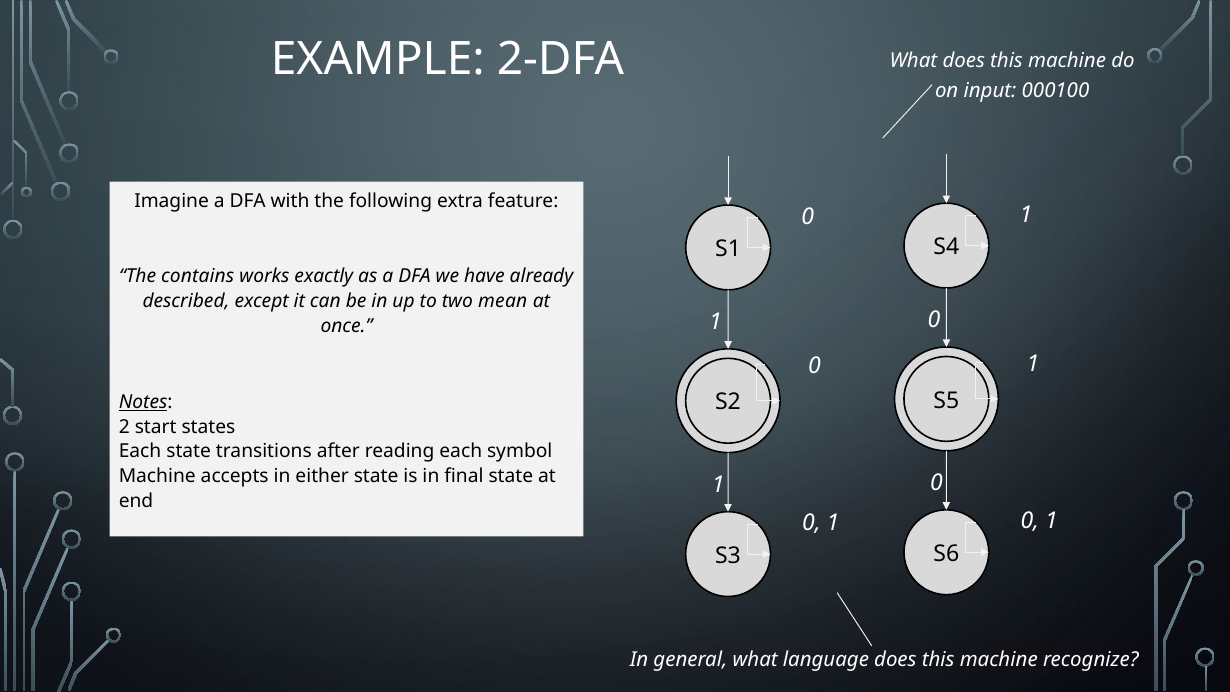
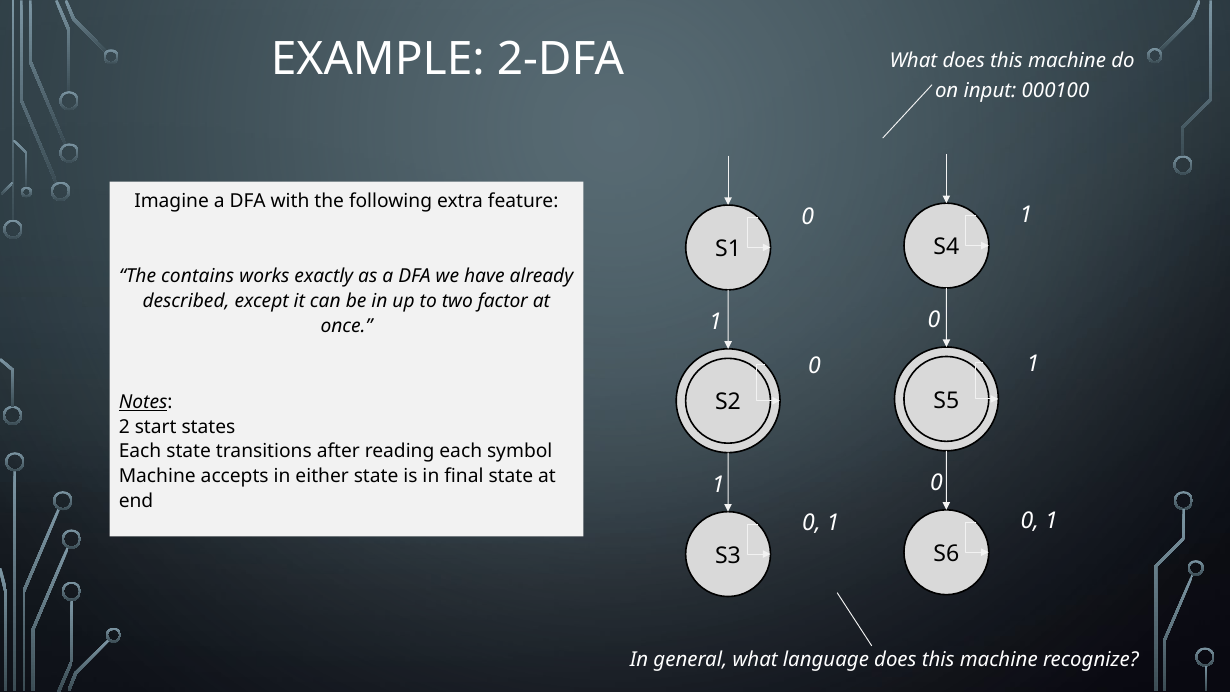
mean: mean -> factor
